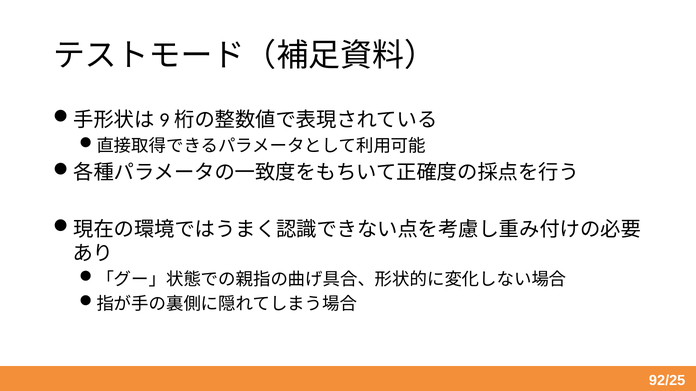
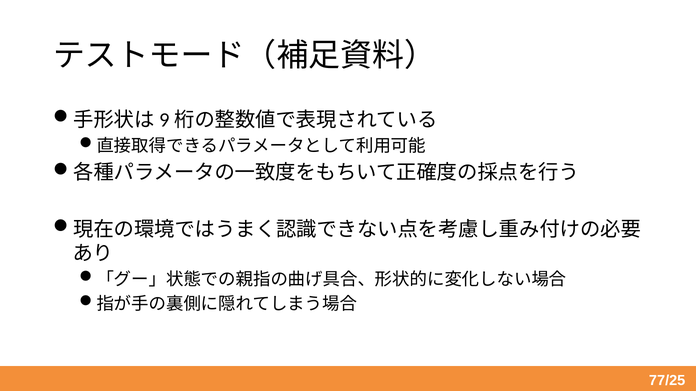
92/25: 92/25 -> 77/25
